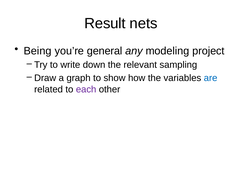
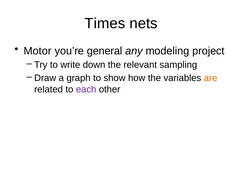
Result: Result -> Times
Being: Being -> Motor
are colour: blue -> orange
